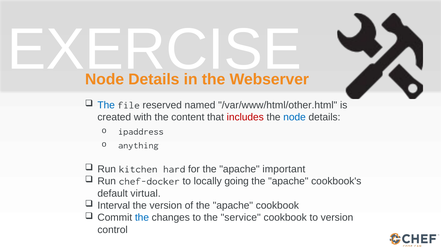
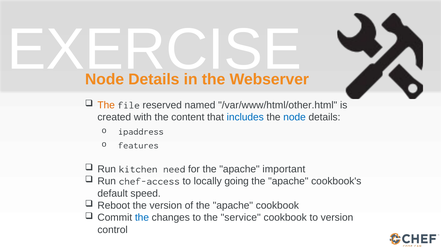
The at (106, 105) colour: blue -> orange
includes colour: red -> blue
anything: anything -> features
hard: hard -> need
chef-docker: chef-docker -> chef-access
virtual: virtual -> speed
Interval: Interval -> Reboot
